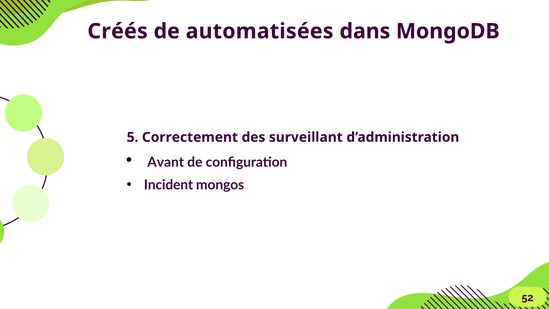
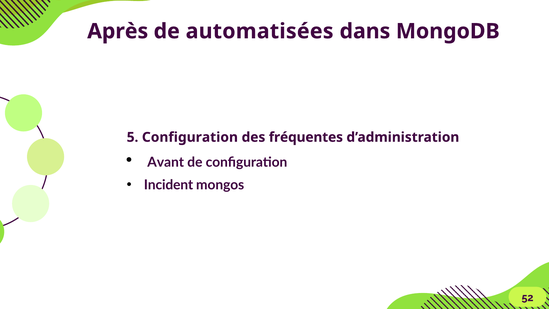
Créés: Créés -> Après
5 Correctement: Correctement -> Configuration
surveillant: surveillant -> fréquentes
